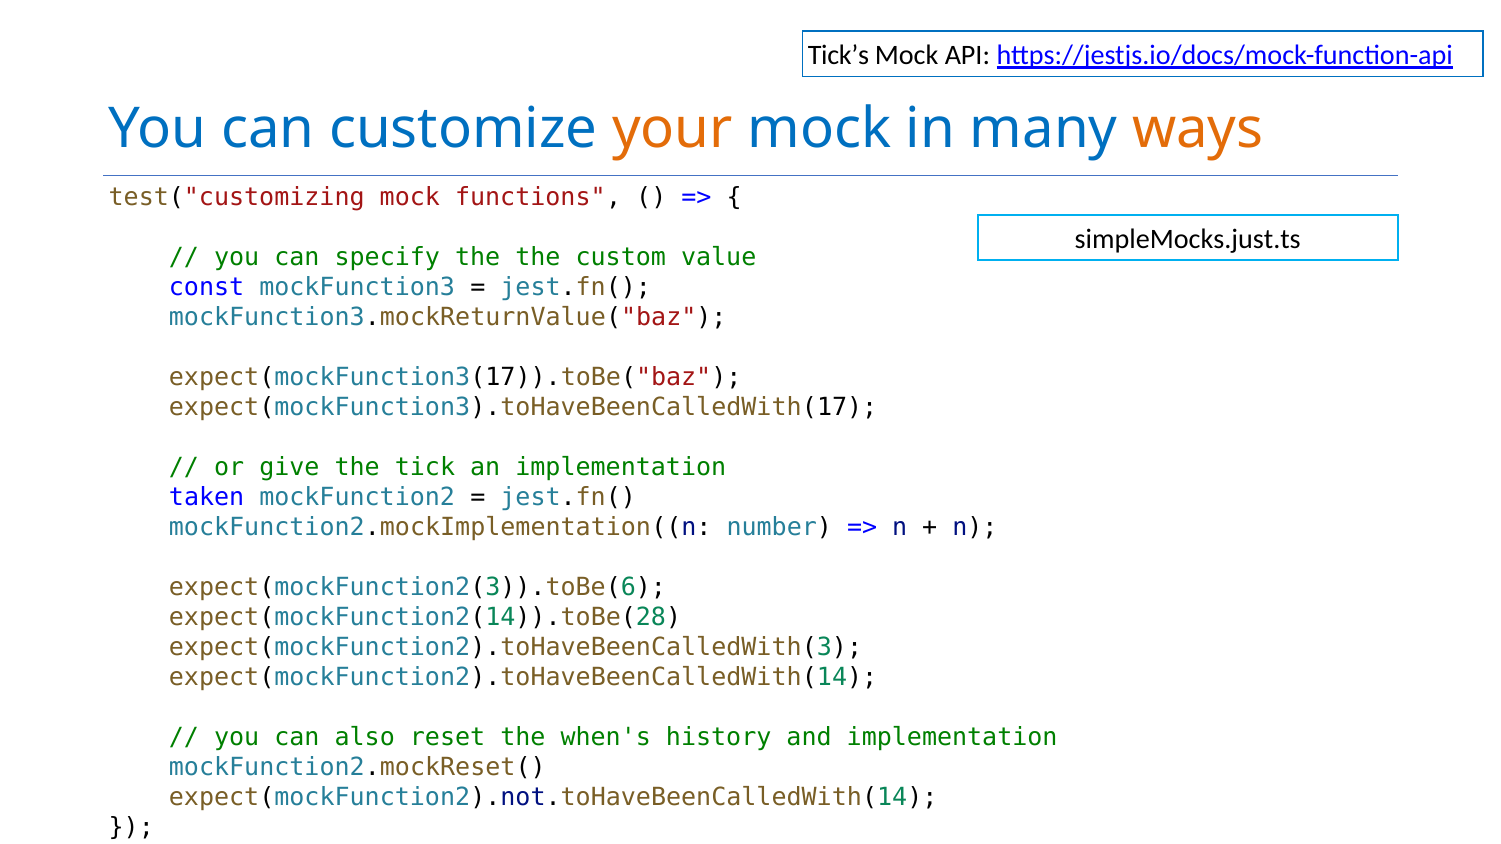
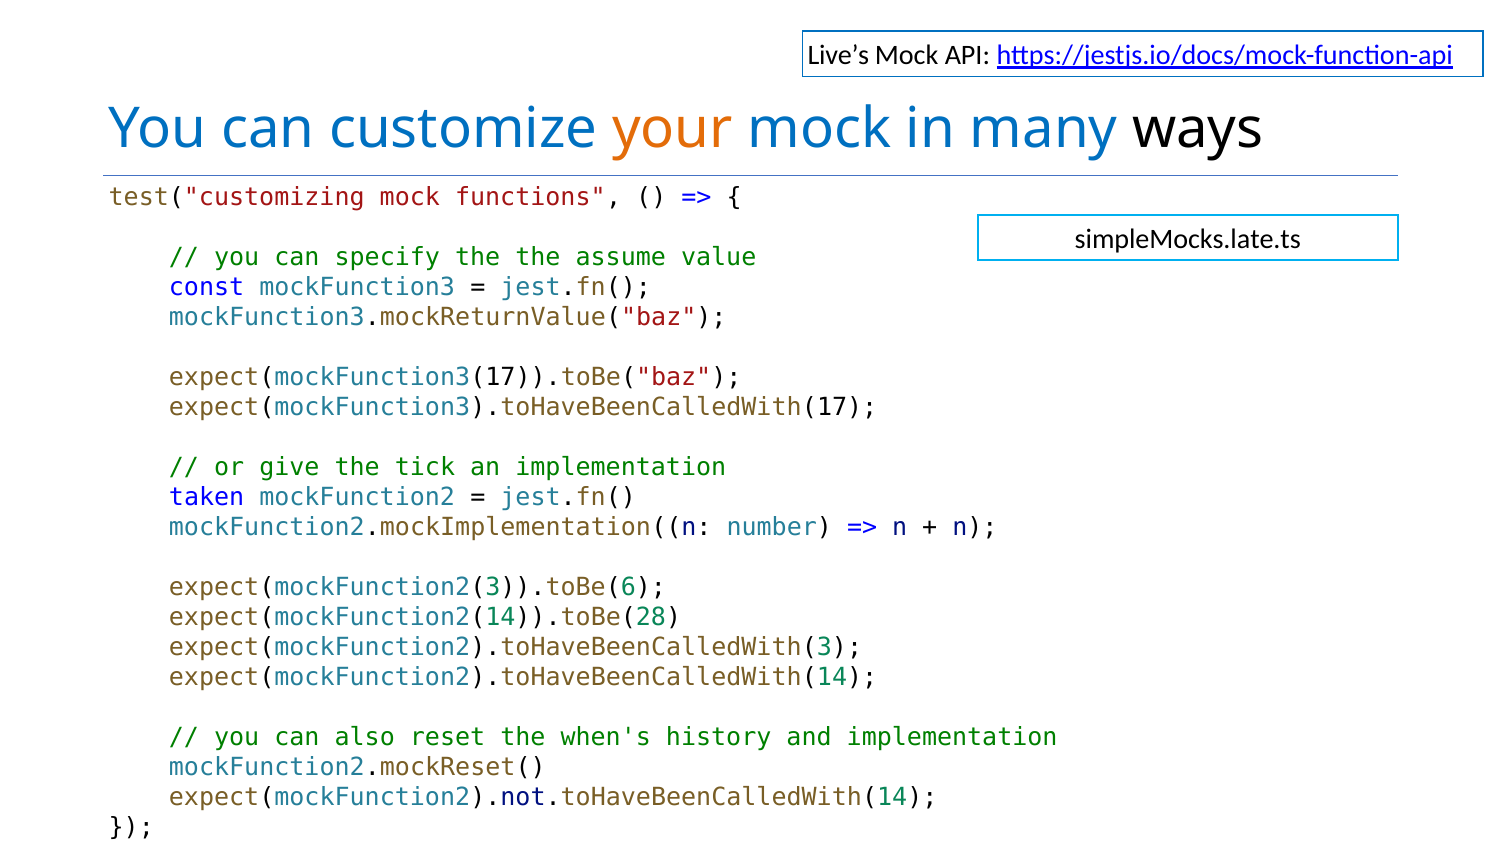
Tick’s: Tick’s -> Live’s
ways colour: orange -> black
simpleMocks.just.ts: simpleMocks.just.ts -> simpleMocks.late.ts
custom: custom -> assume
